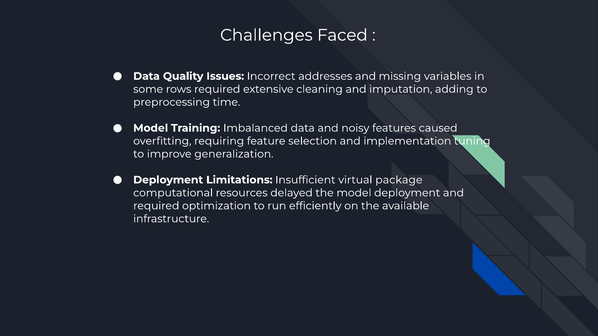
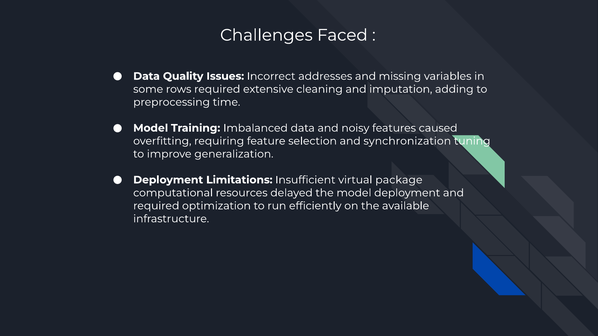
implementation: implementation -> synchronization
